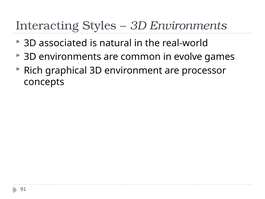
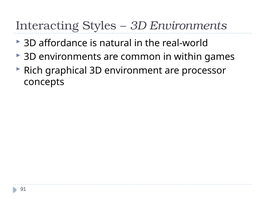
associated: associated -> affordance
evolve: evolve -> within
